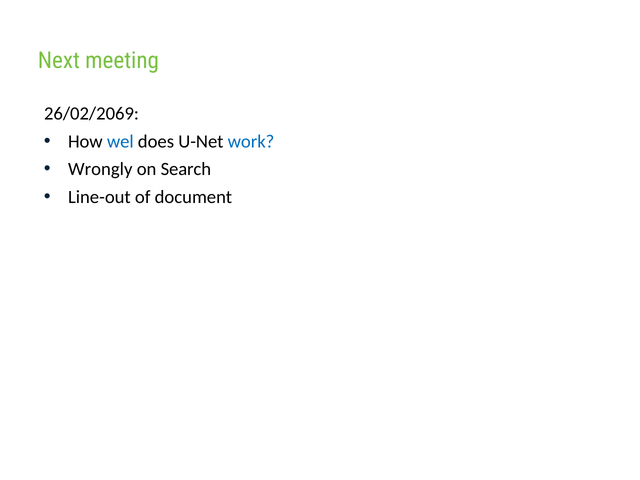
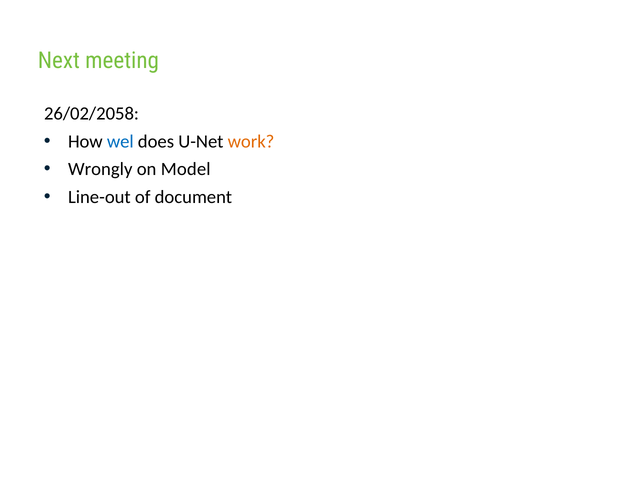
26/02/2069: 26/02/2069 -> 26/02/2058
work colour: blue -> orange
Search: Search -> Model
